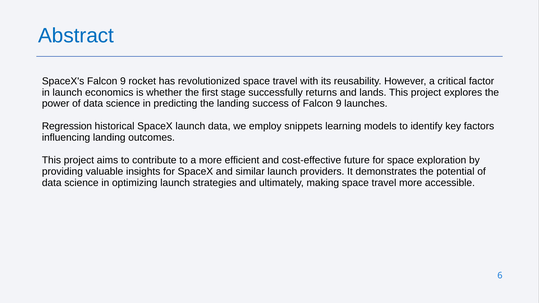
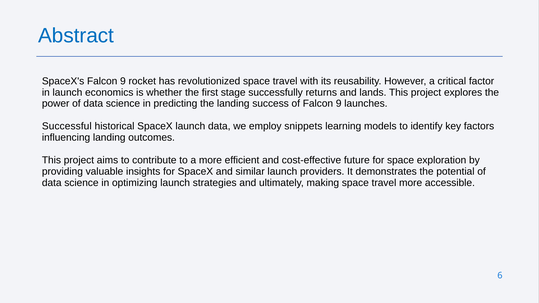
Regression: Regression -> Successful
